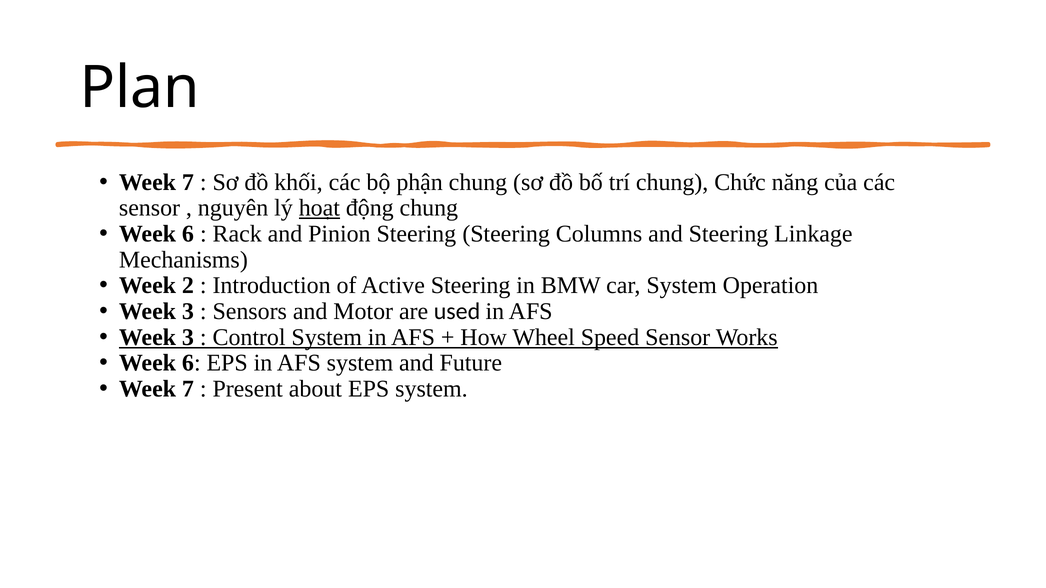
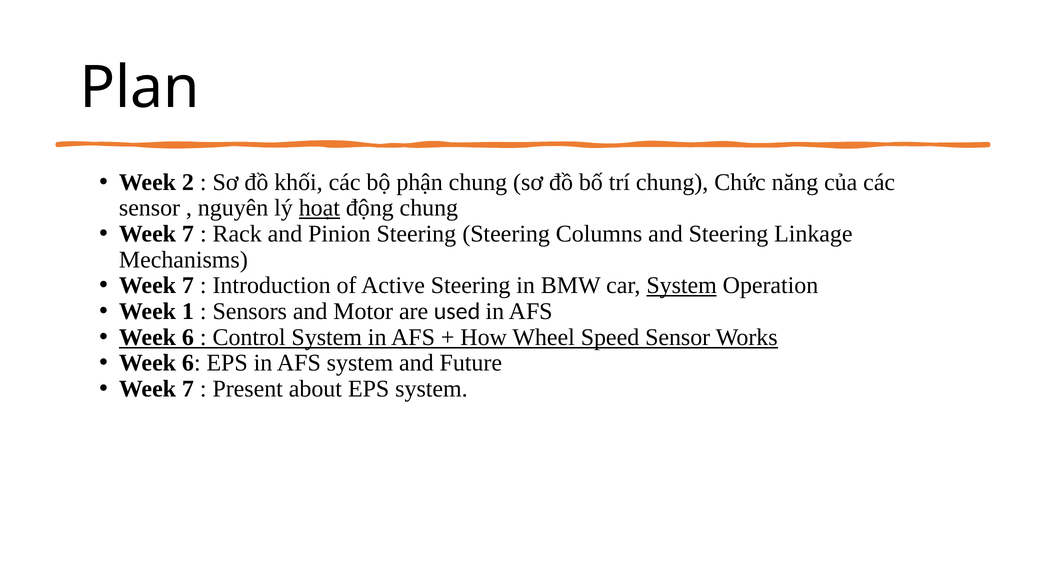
7 at (188, 182): 7 -> 2
6 at (188, 234): 6 -> 7
2 at (188, 286): 2 -> 7
System at (682, 286) underline: none -> present
3 at (188, 311): 3 -> 1
3 at (188, 337): 3 -> 6
